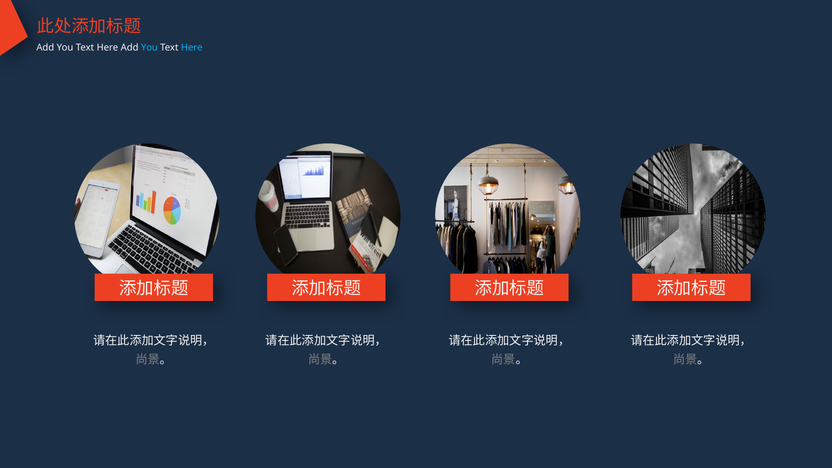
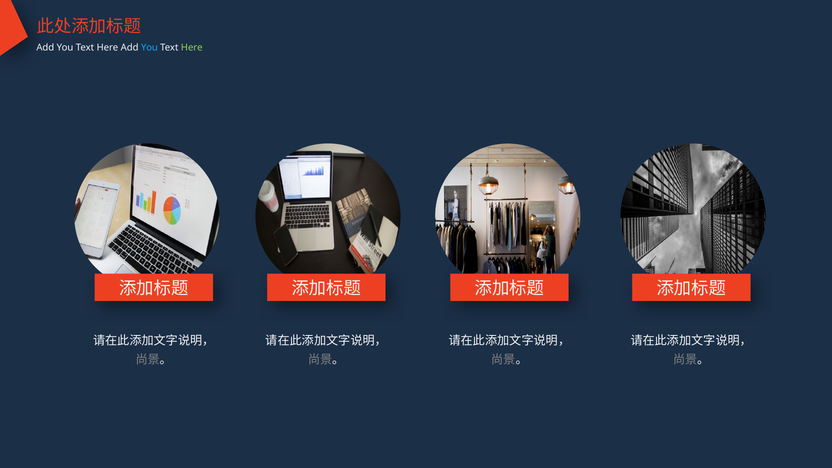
Here at (192, 48) colour: light blue -> light green
